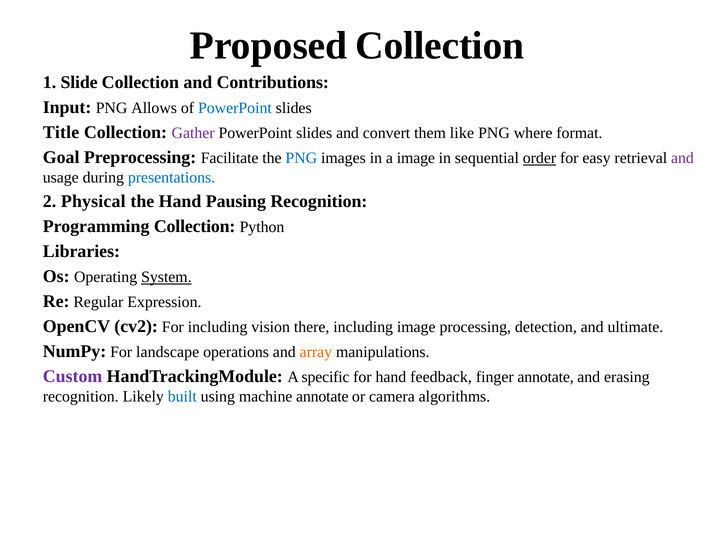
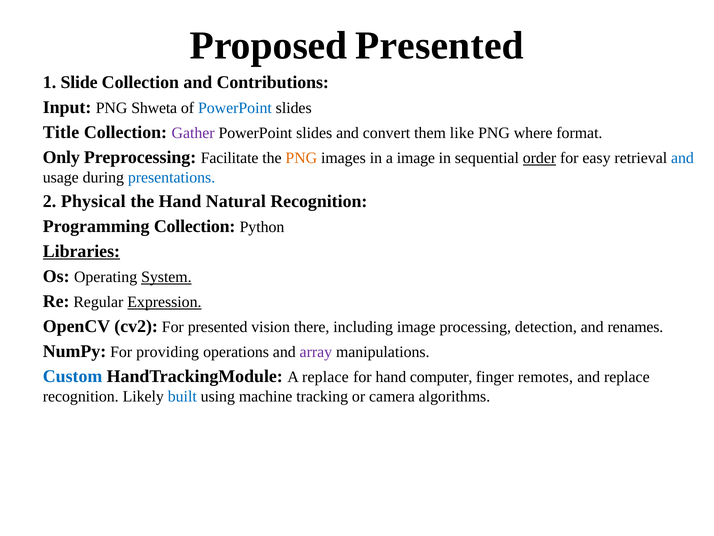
Proposed Collection: Collection -> Presented
Allows: Allows -> Shweta
Goal: Goal -> Only
PNG at (301, 158) colour: blue -> orange
and at (683, 158) colour: purple -> blue
Pausing: Pausing -> Natural
Libraries underline: none -> present
Expression underline: none -> present
For including: including -> presented
ultimate: ultimate -> renames
landscape: landscape -> providing
array colour: orange -> purple
Custom colour: purple -> blue
A specific: specific -> replace
feedback: feedback -> computer
finger annotate: annotate -> remotes
and erasing: erasing -> replace
machine annotate: annotate -> tracking
